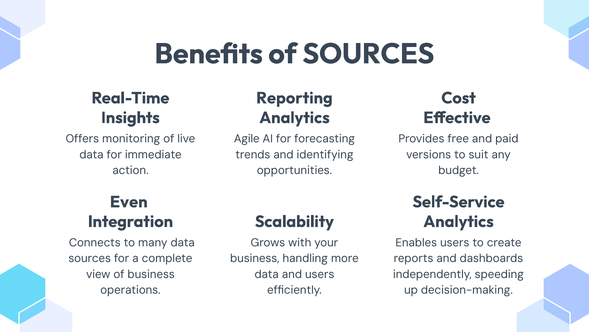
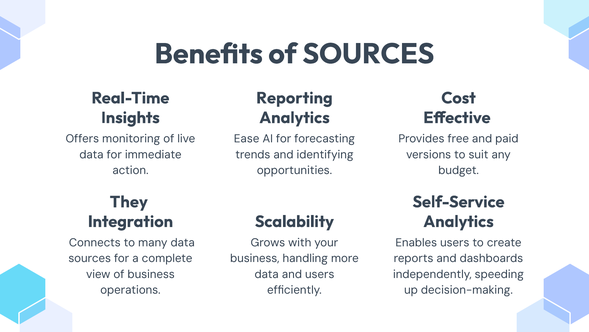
Agile: Agile -> Ease
Even: Even -> They
